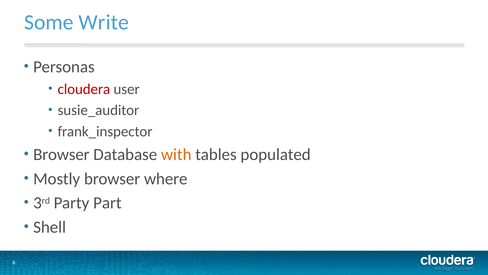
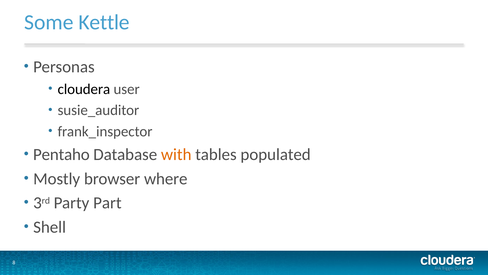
Write: Write -> Kettle
cloudera colour: red -> black
Browser at (61, 154): Browser -> Pentaho
